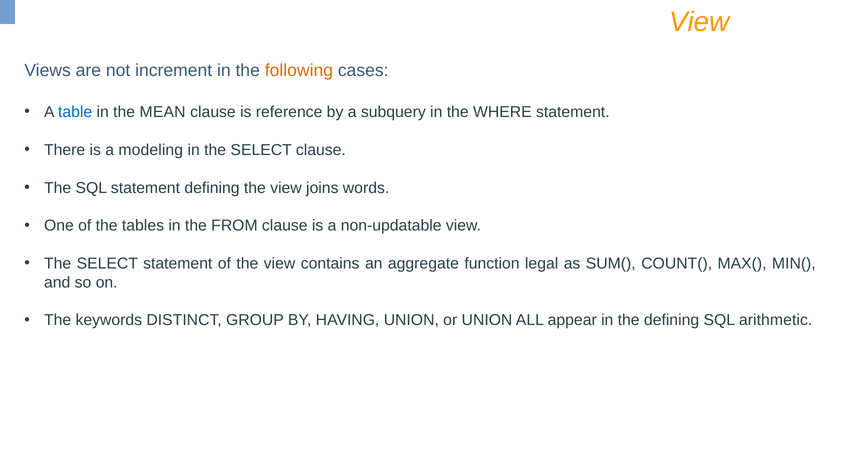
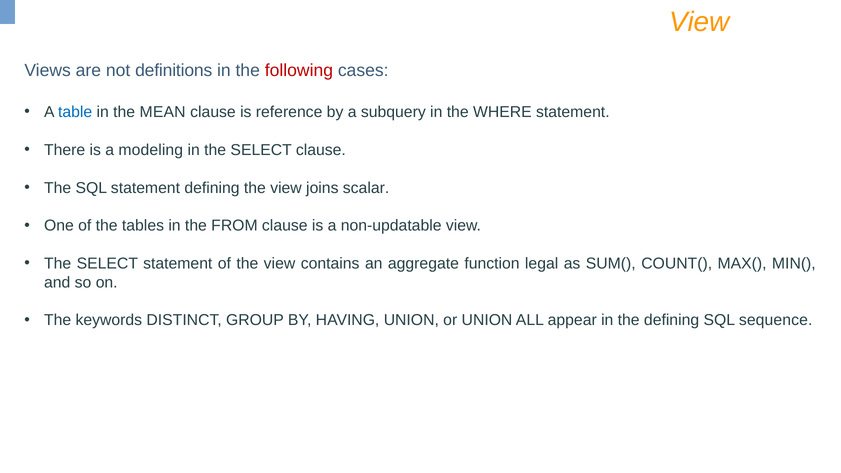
increment: increment -> definitions
following colour: orange -> red
words: words -> scalar
arithmetic: arithmetic -> sequence
